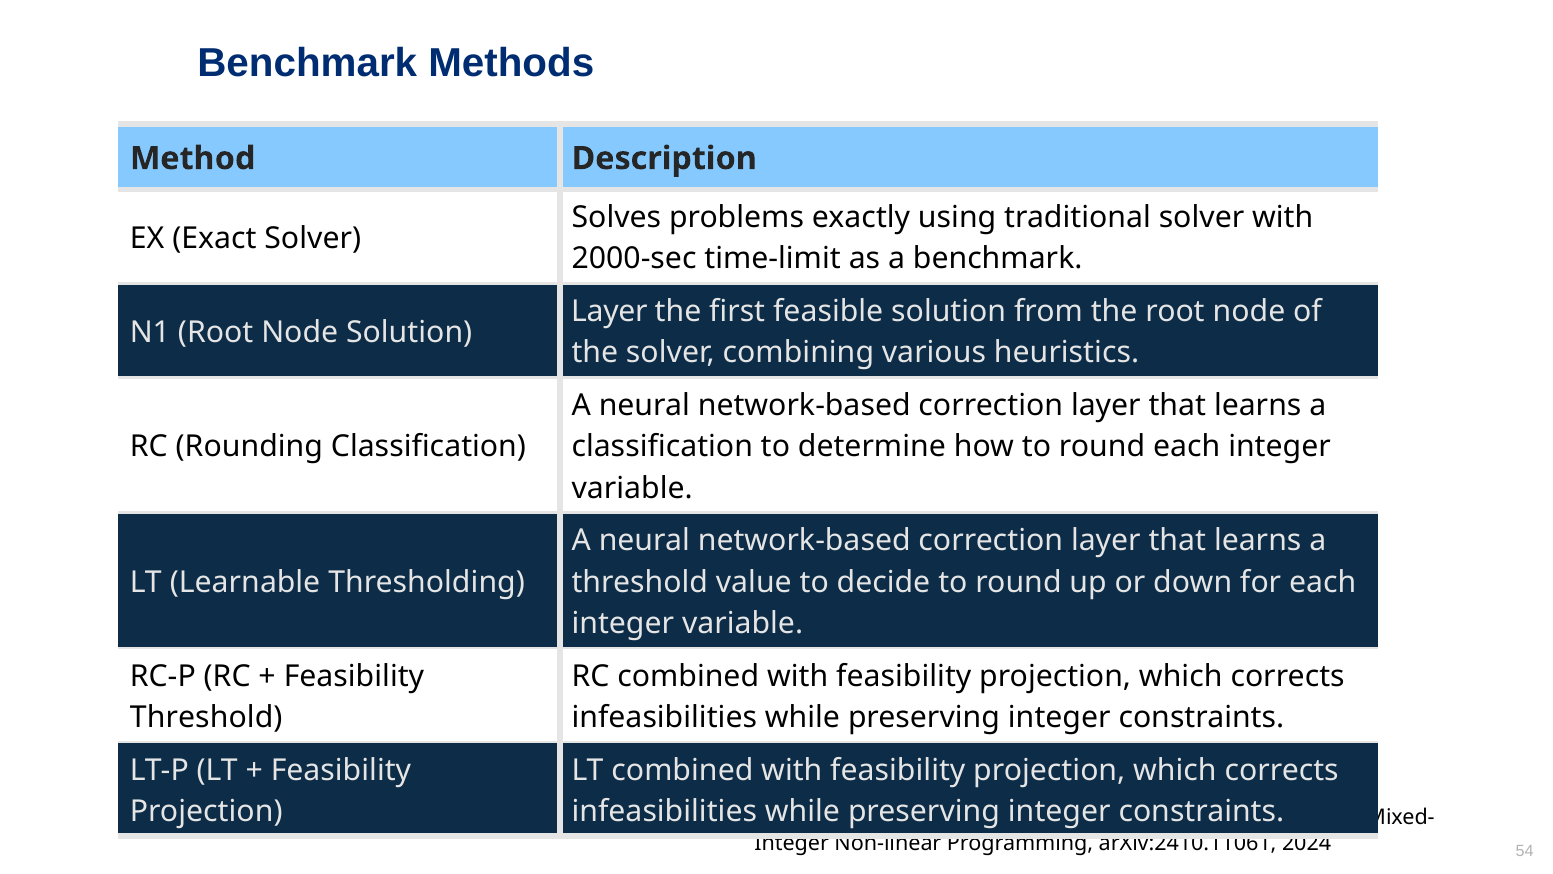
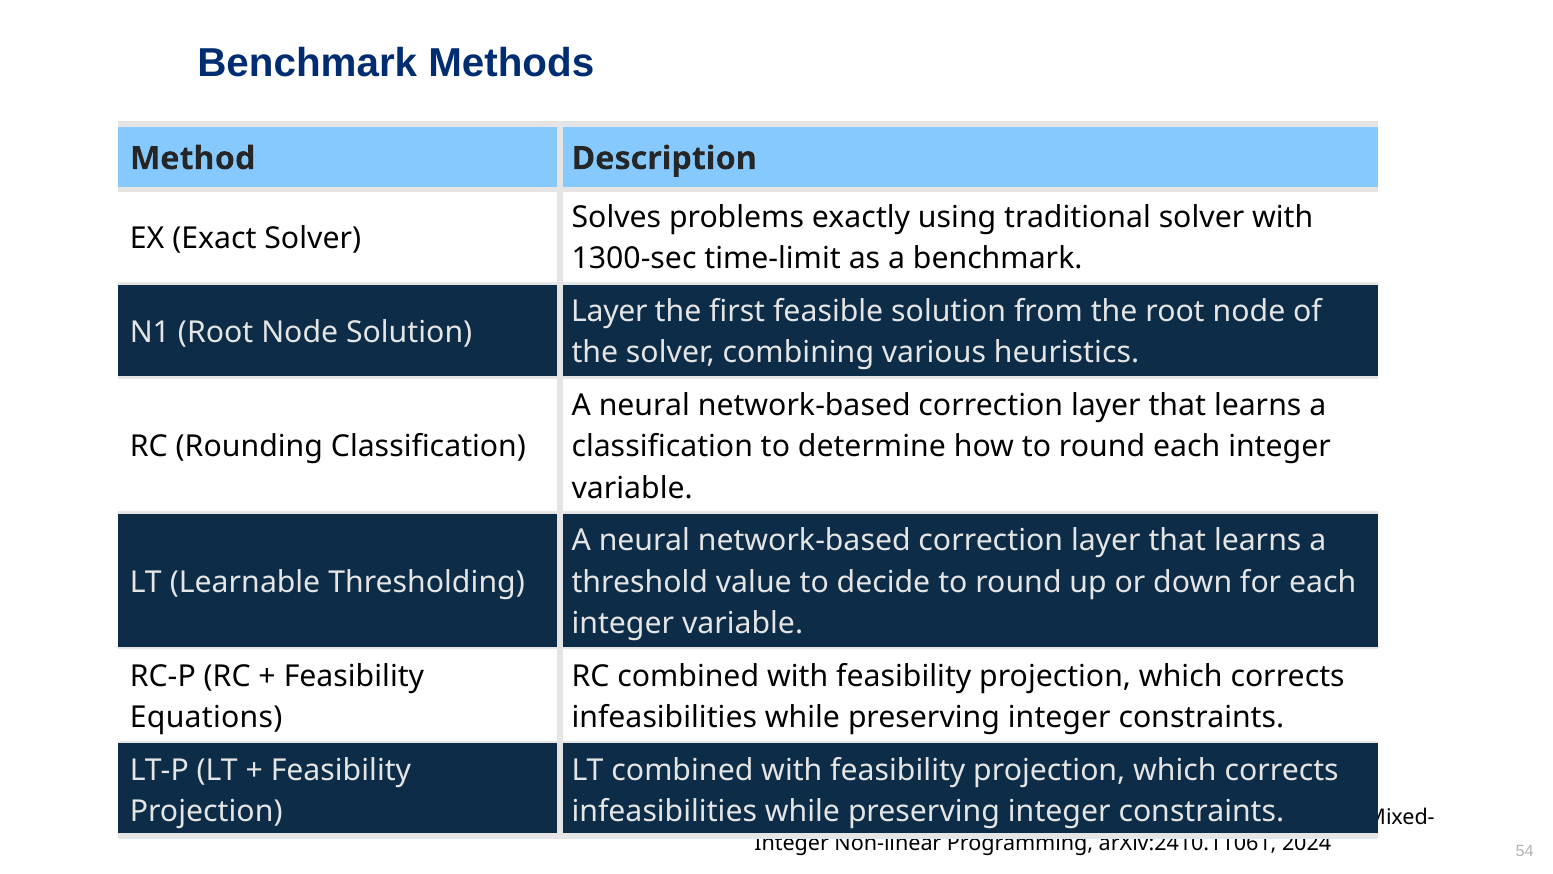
2000-sec: 2000-sec -> 1300-sec
Threshold at (206, 717): Threshold -> Equations
